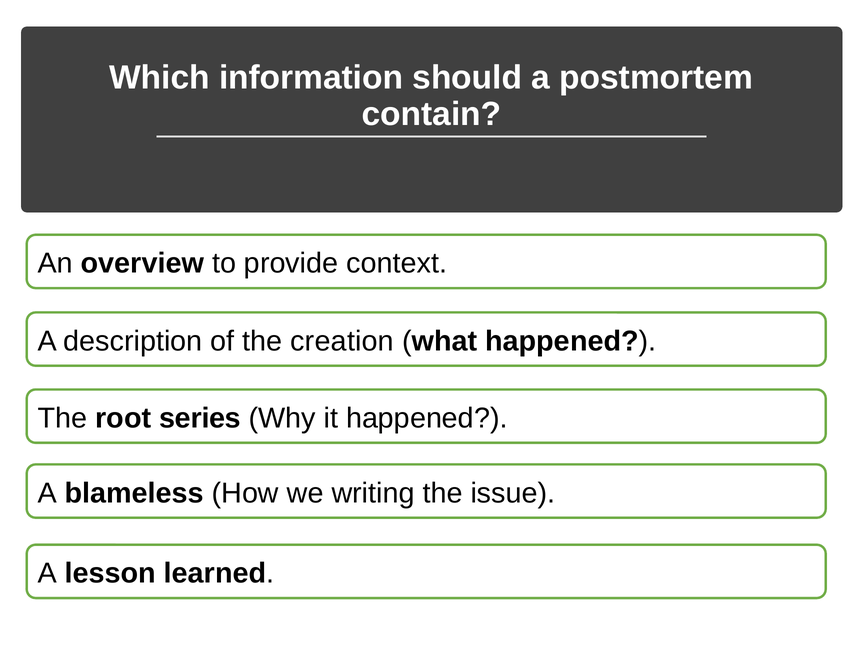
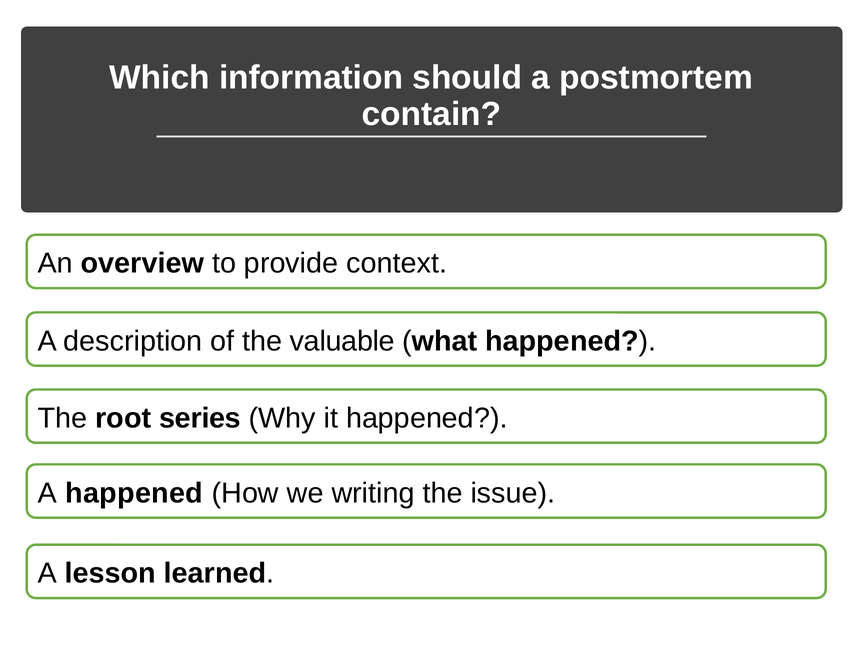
creation: creation -> valuable
A blameless: blameless -> happened
